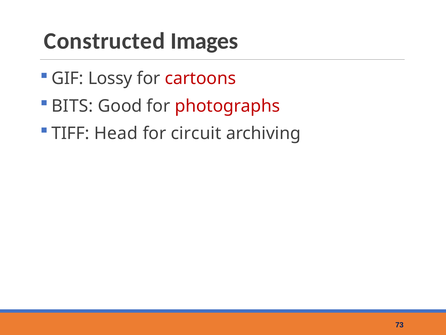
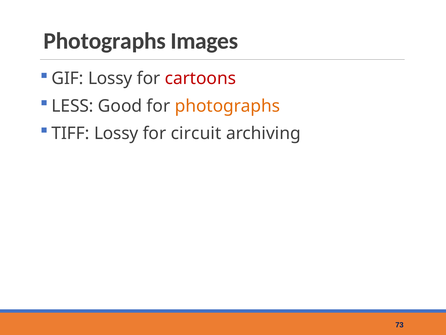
Constructed at (104, 41): Constructed -> Photographs
BITS: BITS -> LESS
photographs at (227, 106) colour: red -> orange
TIFF Head: Head -> Lossy
